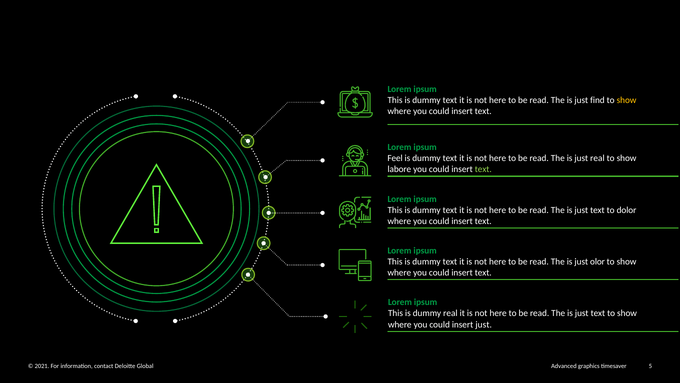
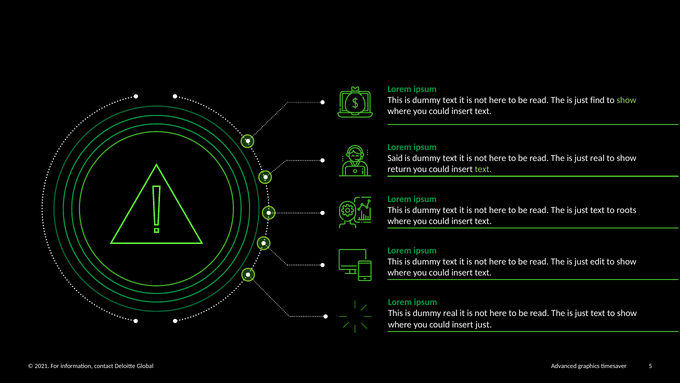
show at (627, 100) colour: yellow -> light green
Feel: Feel -> Said
labore: labore -> return
dolor: dolor -> roots
olor: olor -> edit
